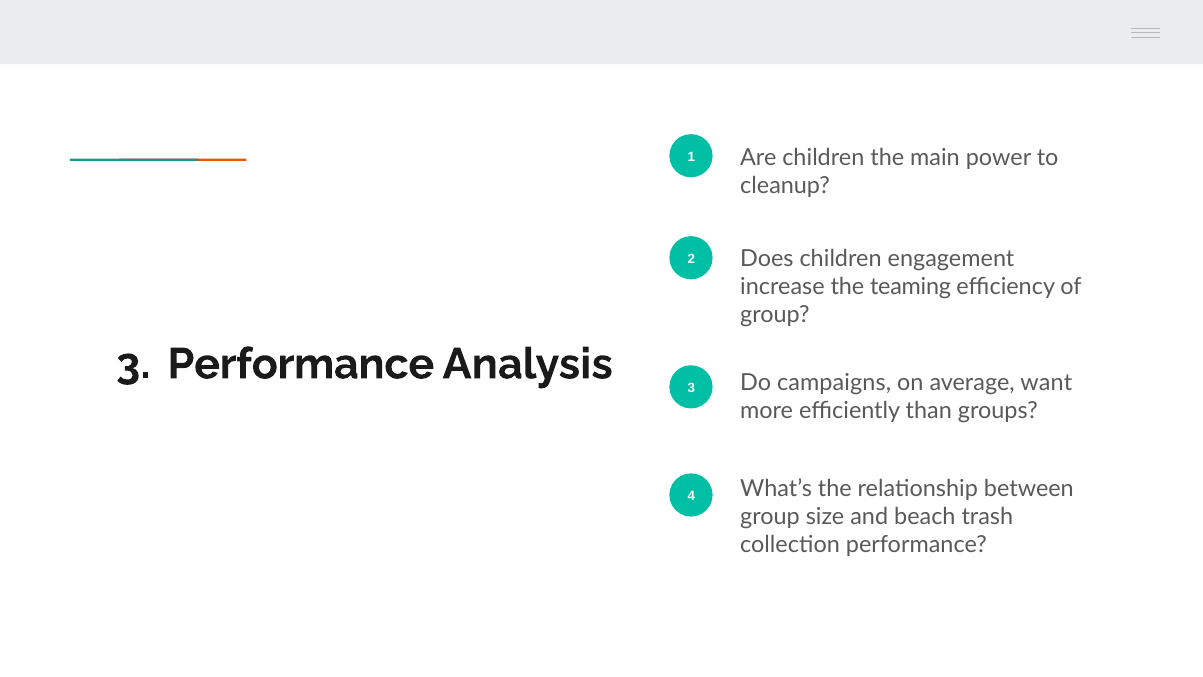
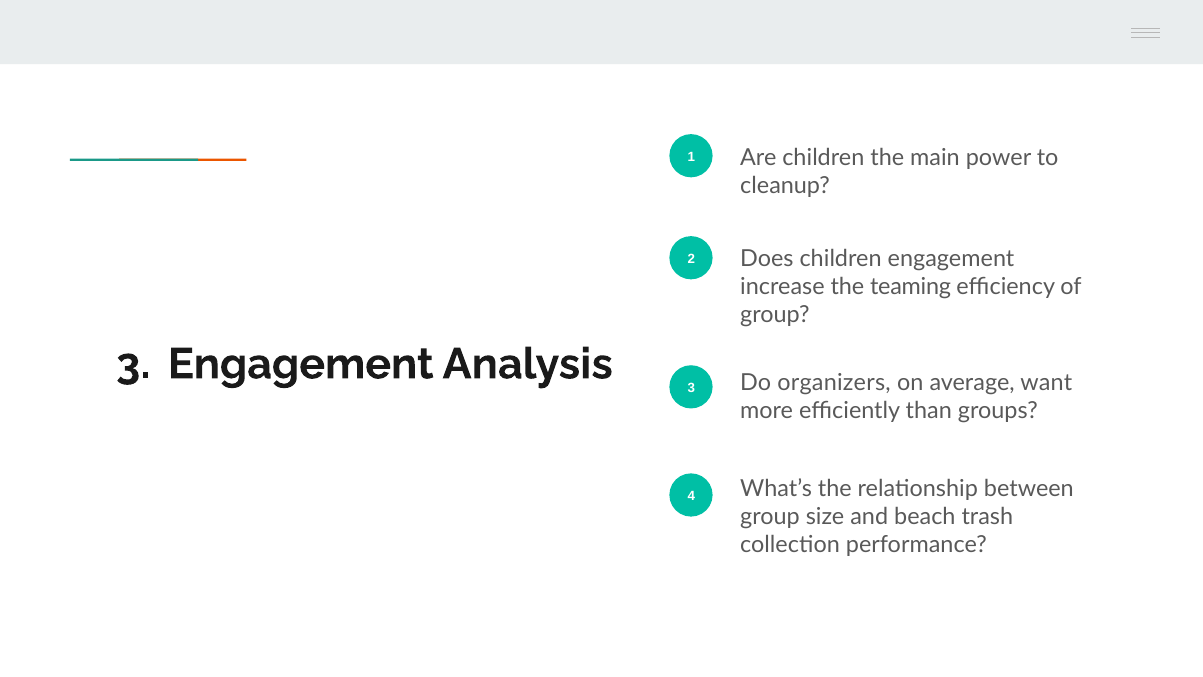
3 Performance: Performance -> Engagement
campaigns: campaigns -> organizers
